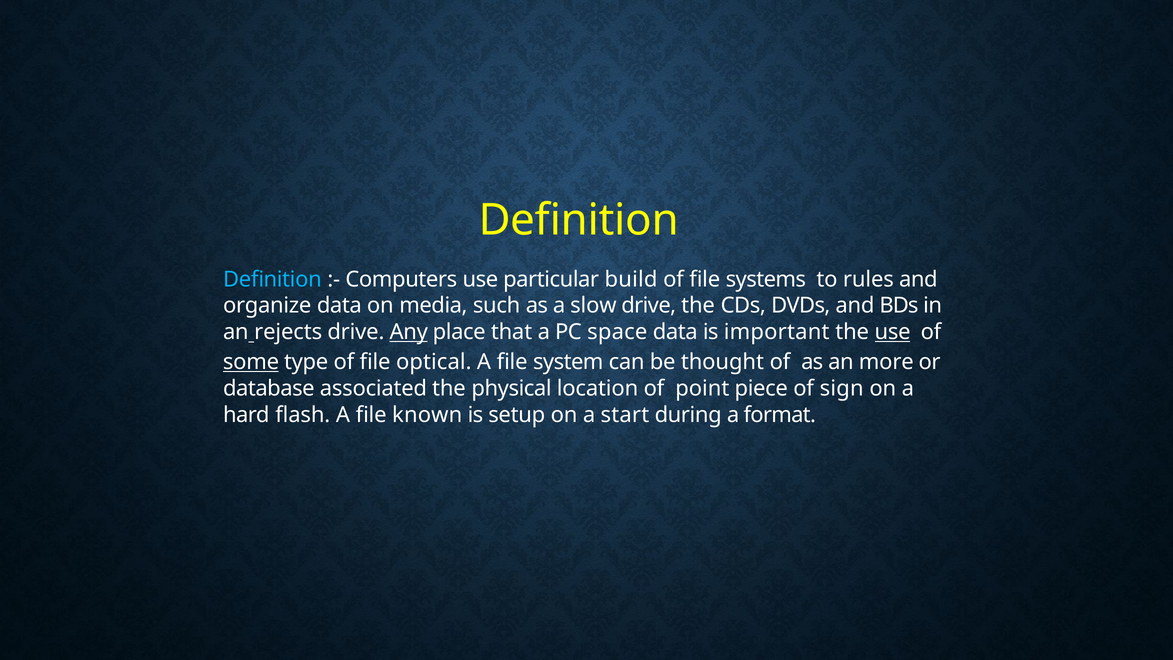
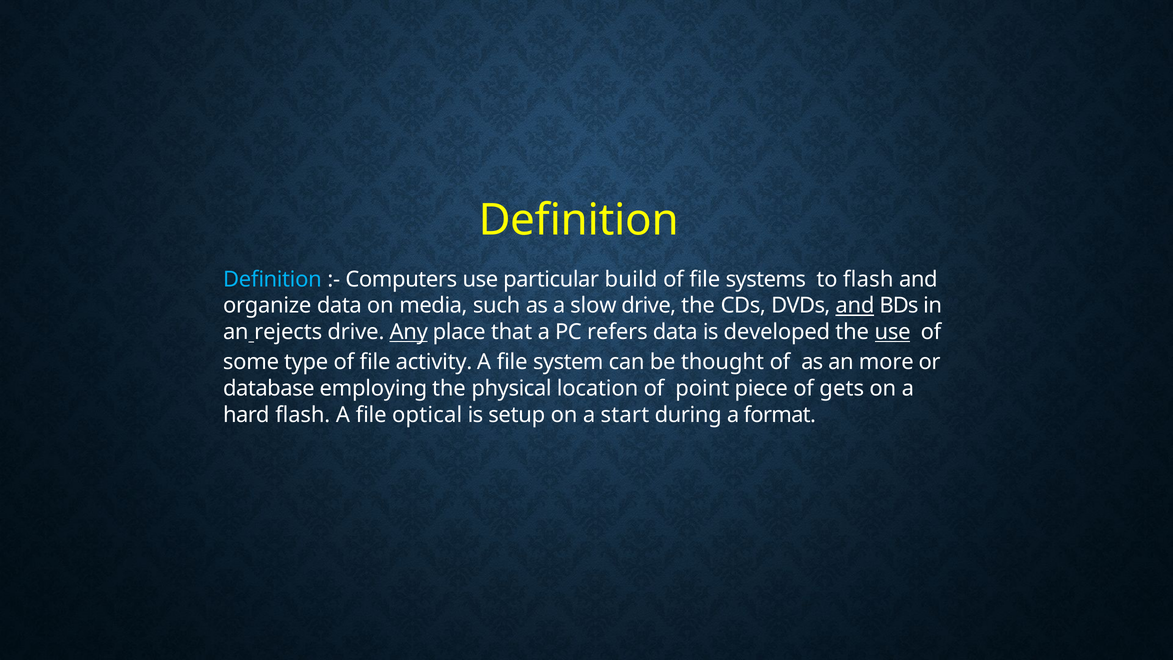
to rules: rules -> flash
and at (855, 306) underline: none -> present
space: space -> refers
important: important -> developed
some underline: present -> none
optical: optical -> activity
associated: associated -> employing
sign: sign -> gets
known: known -> optical
